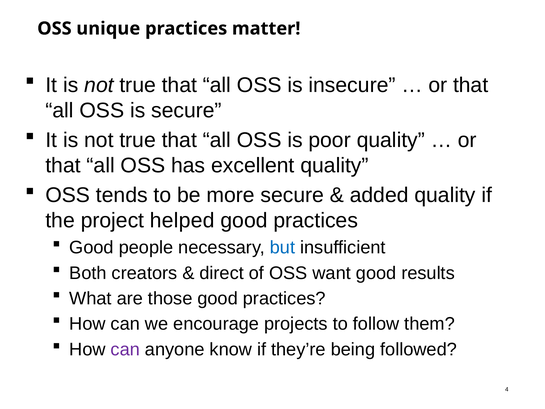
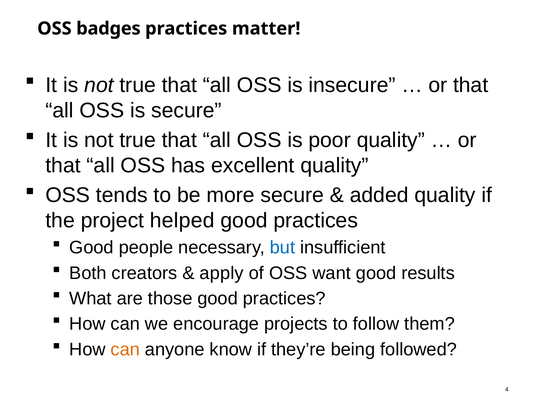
unique: unique -> badges
direct: direct -> apply
can at (125, 349) colour: purple -> orange
